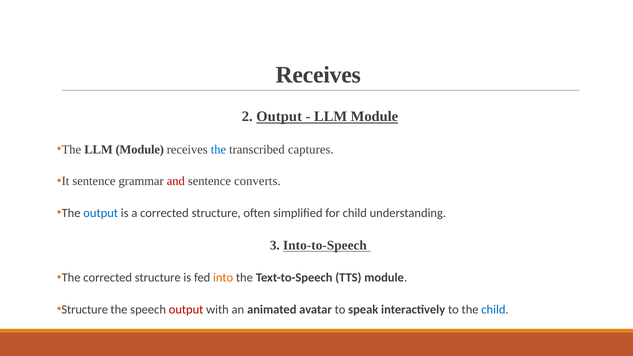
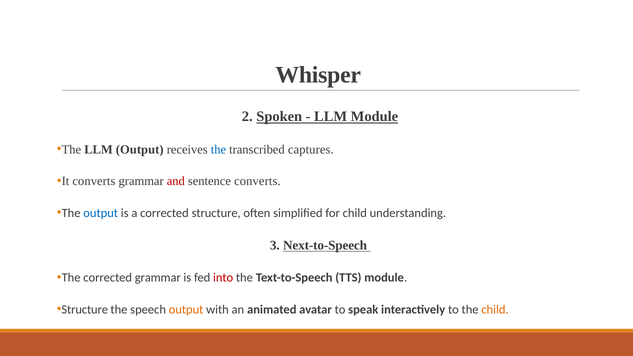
Receives at (318, 75): Receives -> Whisper
2 Output: Output -> Spoken
The LLM Module: Module -> Output
It sentence: sentence -> converts
Into-to-Speech: Into-to-Speech -> Next-to-Speech
The corrected structure: structure -> grammar
into colour: orange -> red
output at (186, 309) colour: red -> orange
child at (495, 309) colour: blue -> orange
